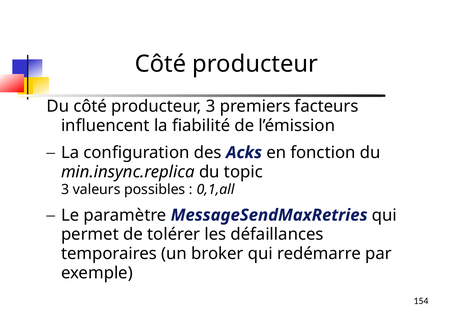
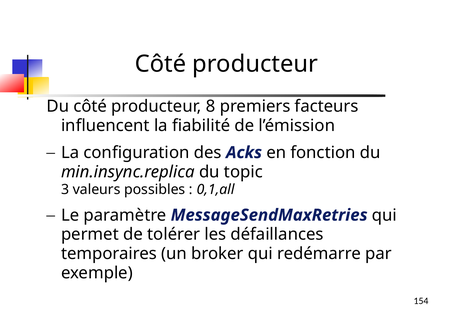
producteur 3: 3 -> 8
